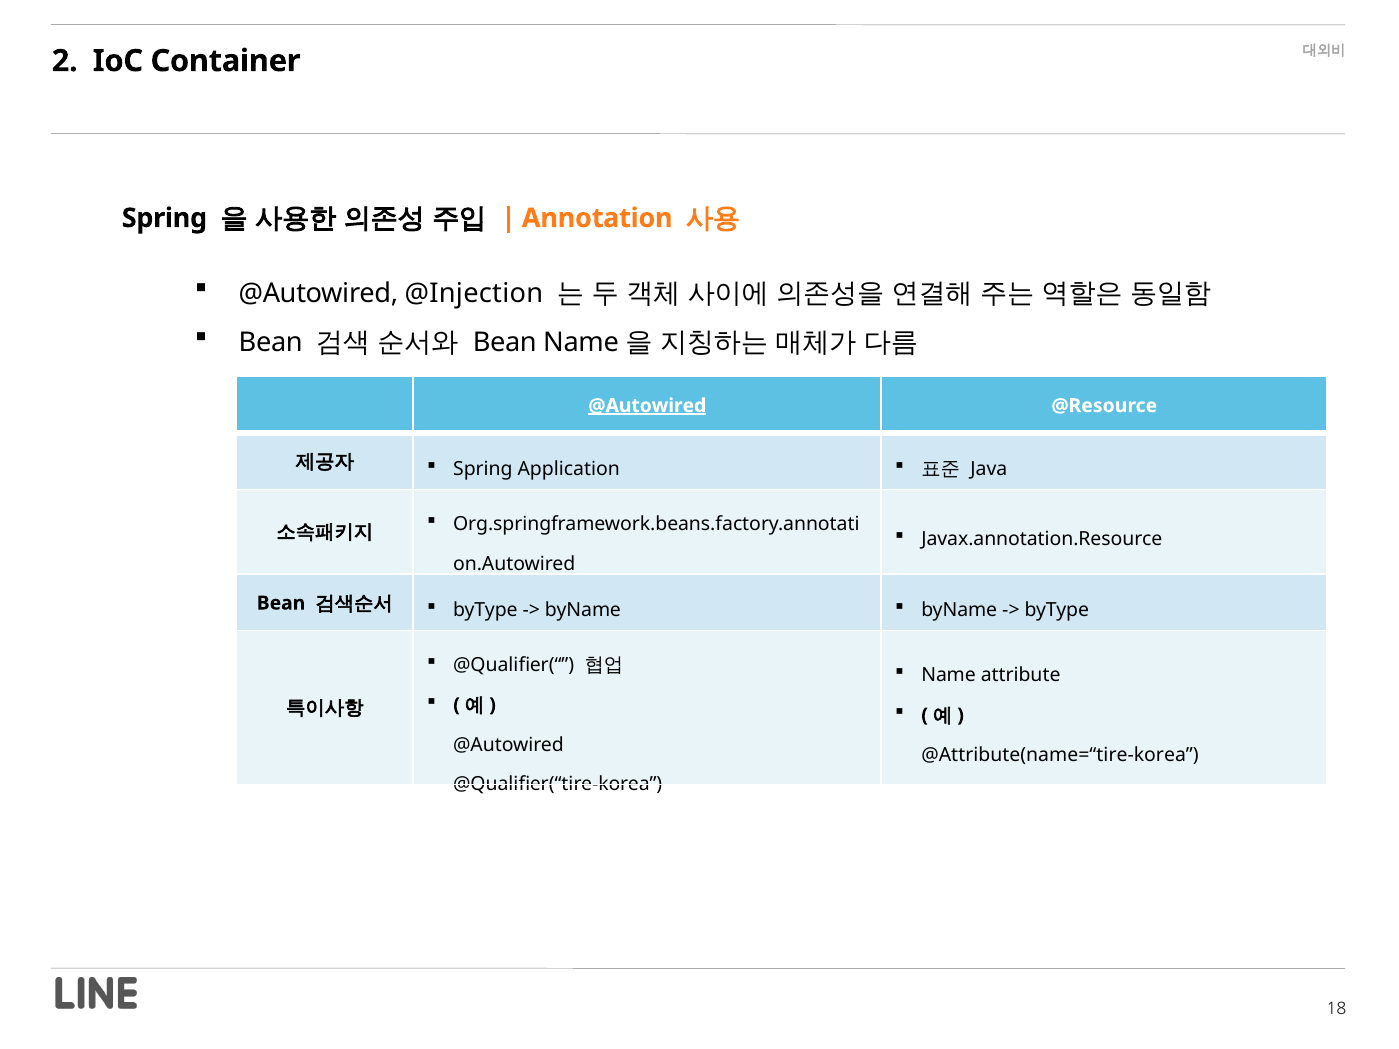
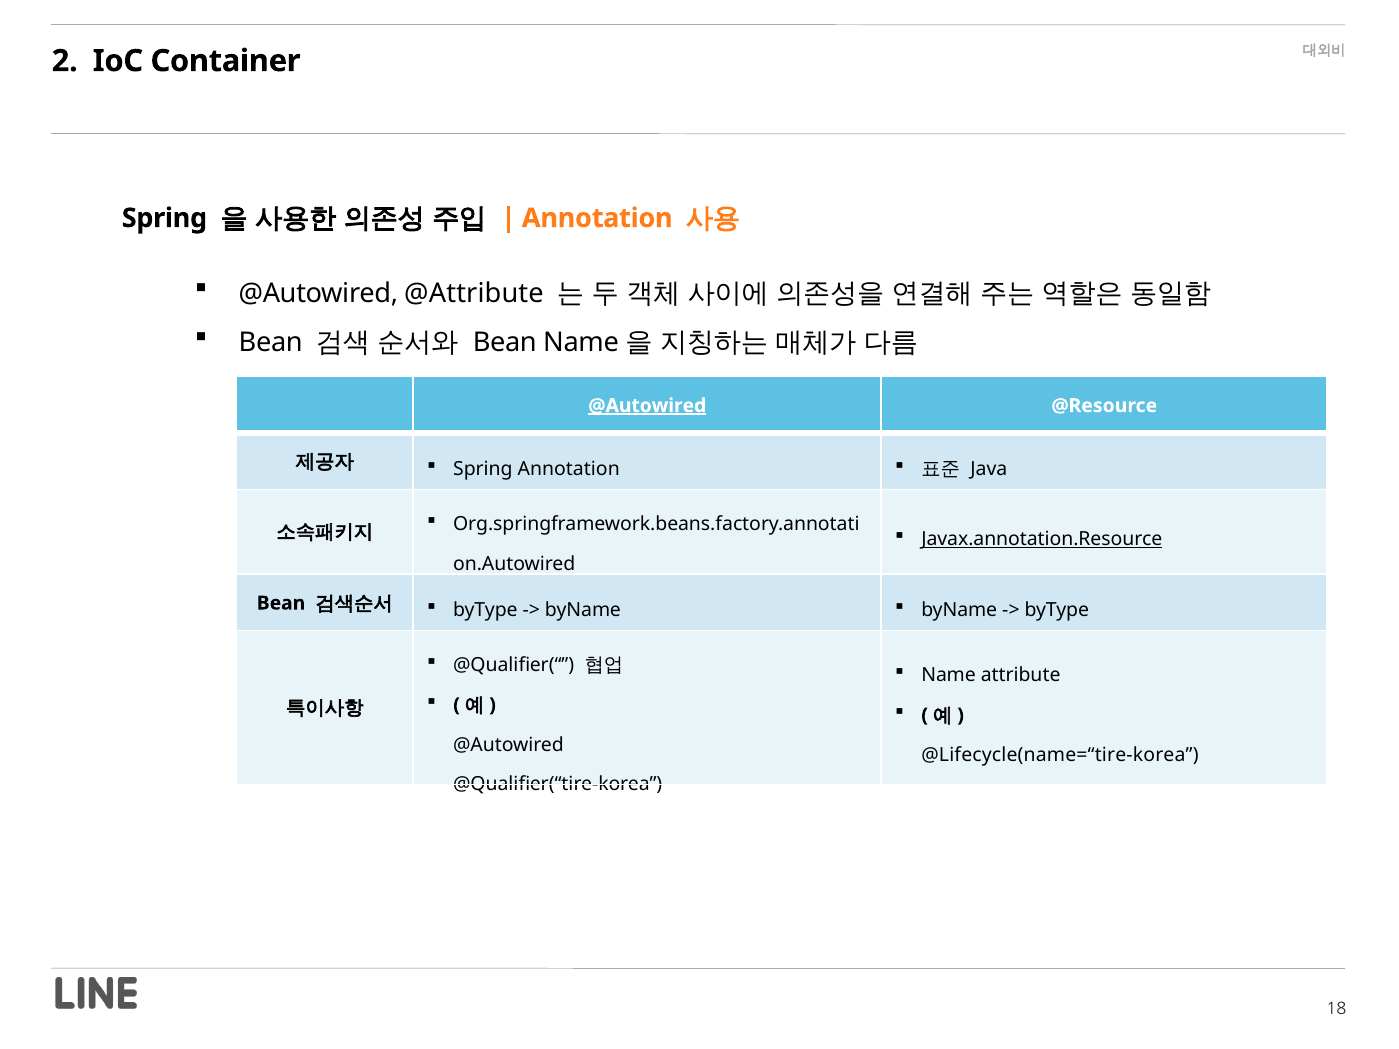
@Injection: @Injection -> @Attribute
Spring Application: Application -> Annotation
Javax.annotation.Resource underline: none -> present
@Attribute(name=“tire-korea: @Attribute(name=“tire-korea -> @Lifecycle(name=“tire-korea
